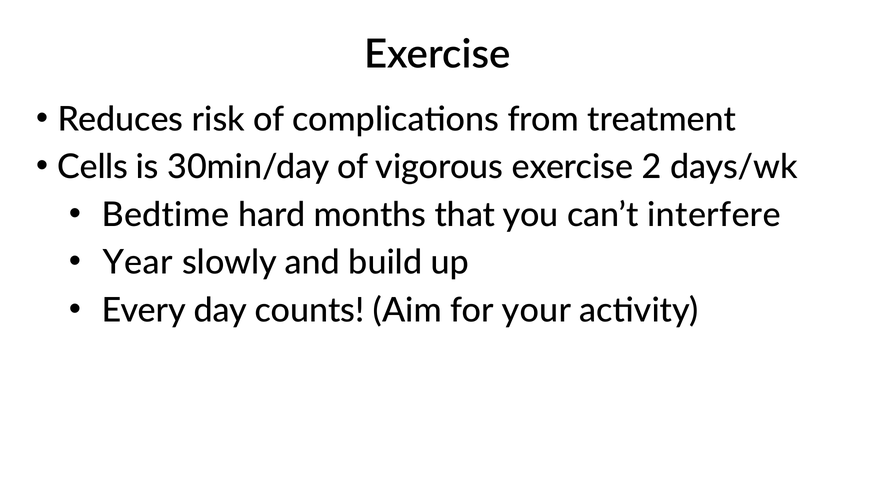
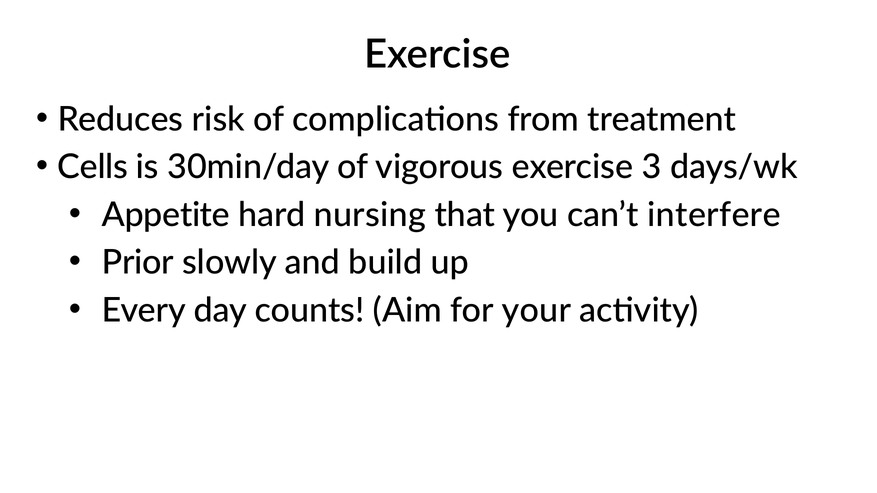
2: 2 -> 3
Bedtime: Bedtime -> Appetite
months: months -> nursing
Year: Year -> Prior
